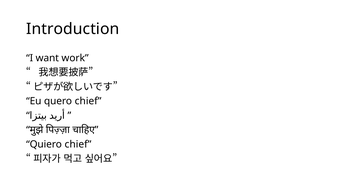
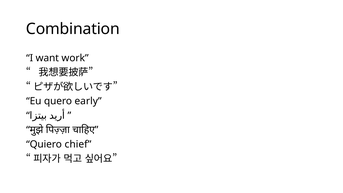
Introduction: Introduction -> Combination
quero chief: chief -> early
